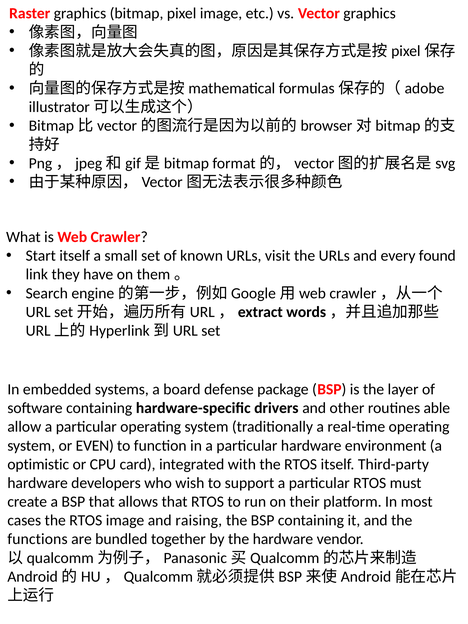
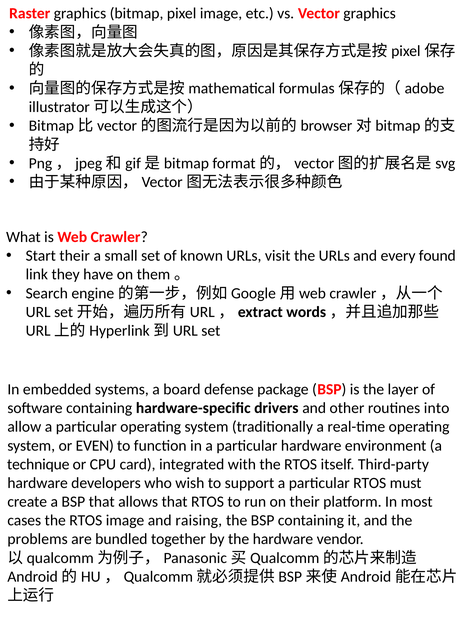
Start itself: itself -> their
able: able -> into
optimistic: optimistic -> technique
functions: functions -> problems
